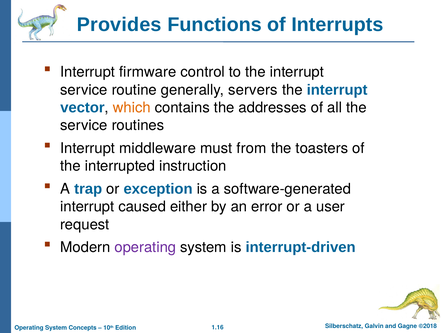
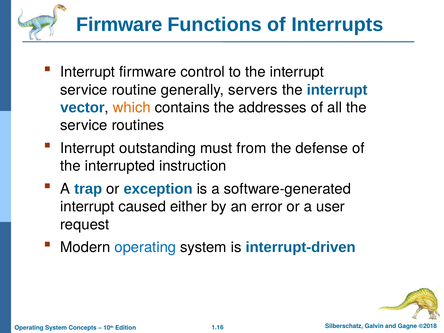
Provides at (119, 25): Provides -> Firmware
middleware: middleware -> outstanding
toasters: toasters -> defense
operating at (145, 247) colour: purple -> blue
